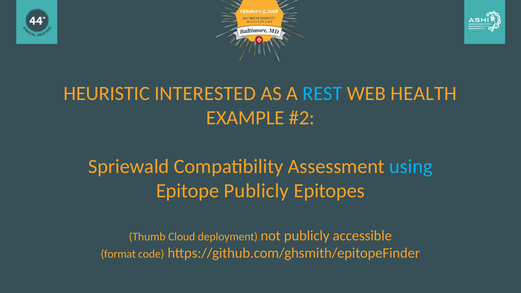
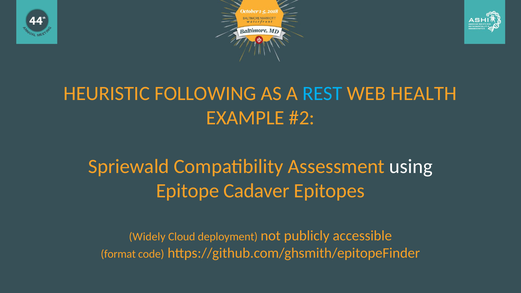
INTERESTED: INTERESTED -> FOLLOWING
using colour: light blue -> white
Epitope Publicly: Publicly -> Cadaver
Thumb: Thumb -> Widely
